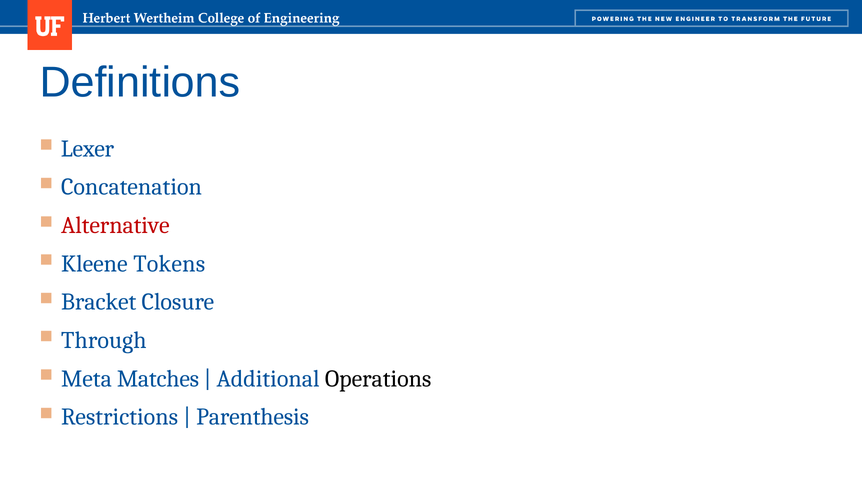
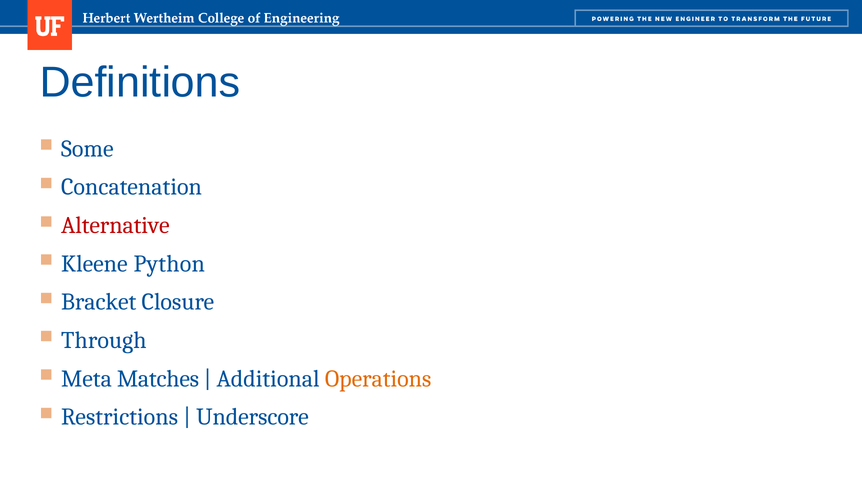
Lexer: Lexer -> Some
Tokens: Tokens -> Python
Operations colour: black -> orange
Parenthesis: Parenthesis -> Underscore
